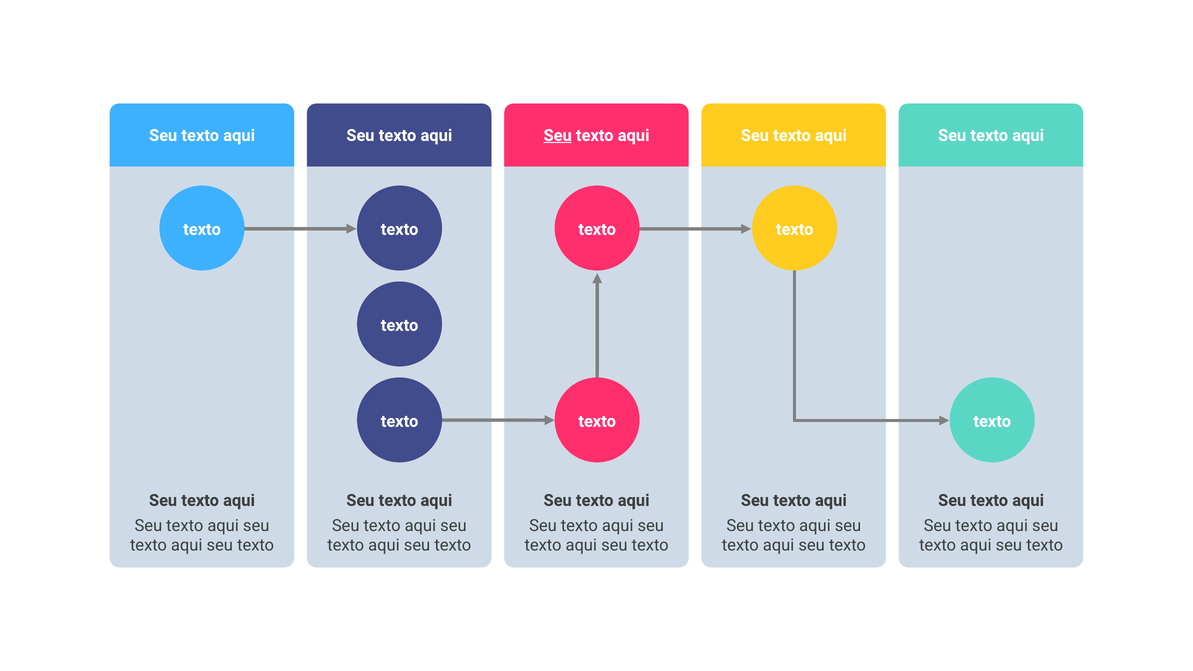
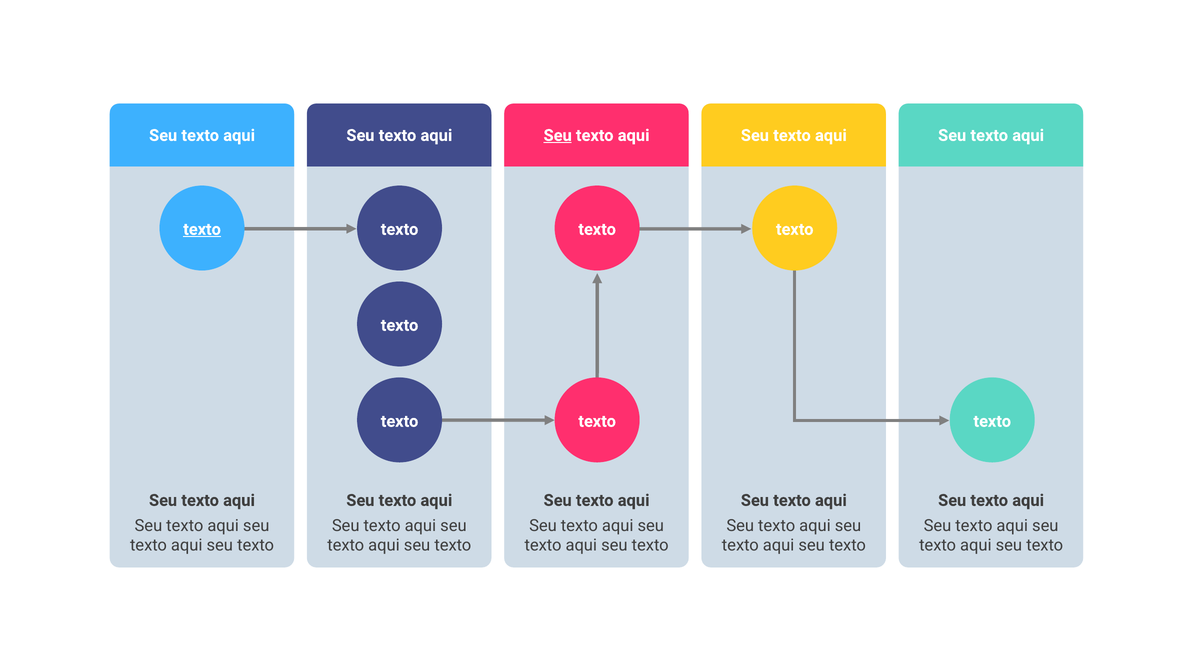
texto at (202, 229) underline: none -> present
